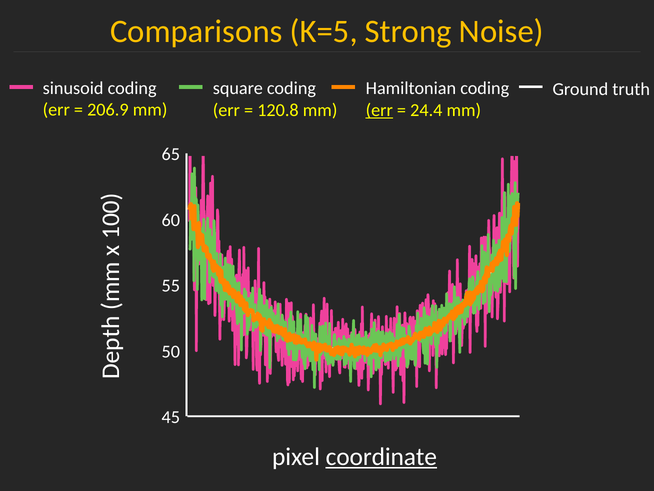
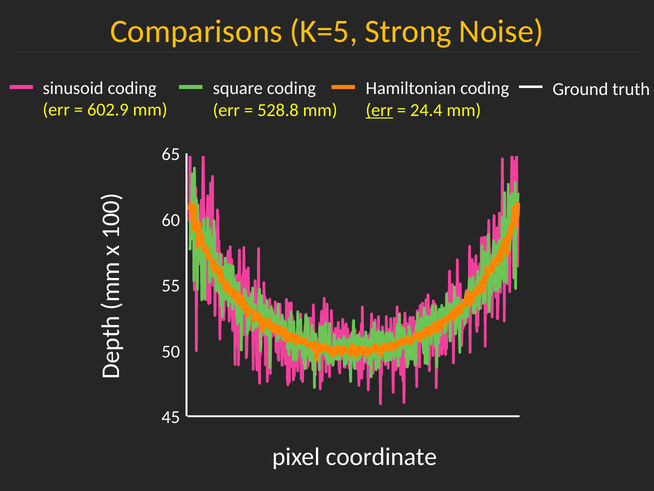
206.9: 206.9 -> 602.9
120.8: 120.8 -> 528.8
coordinate underline: present -> none
